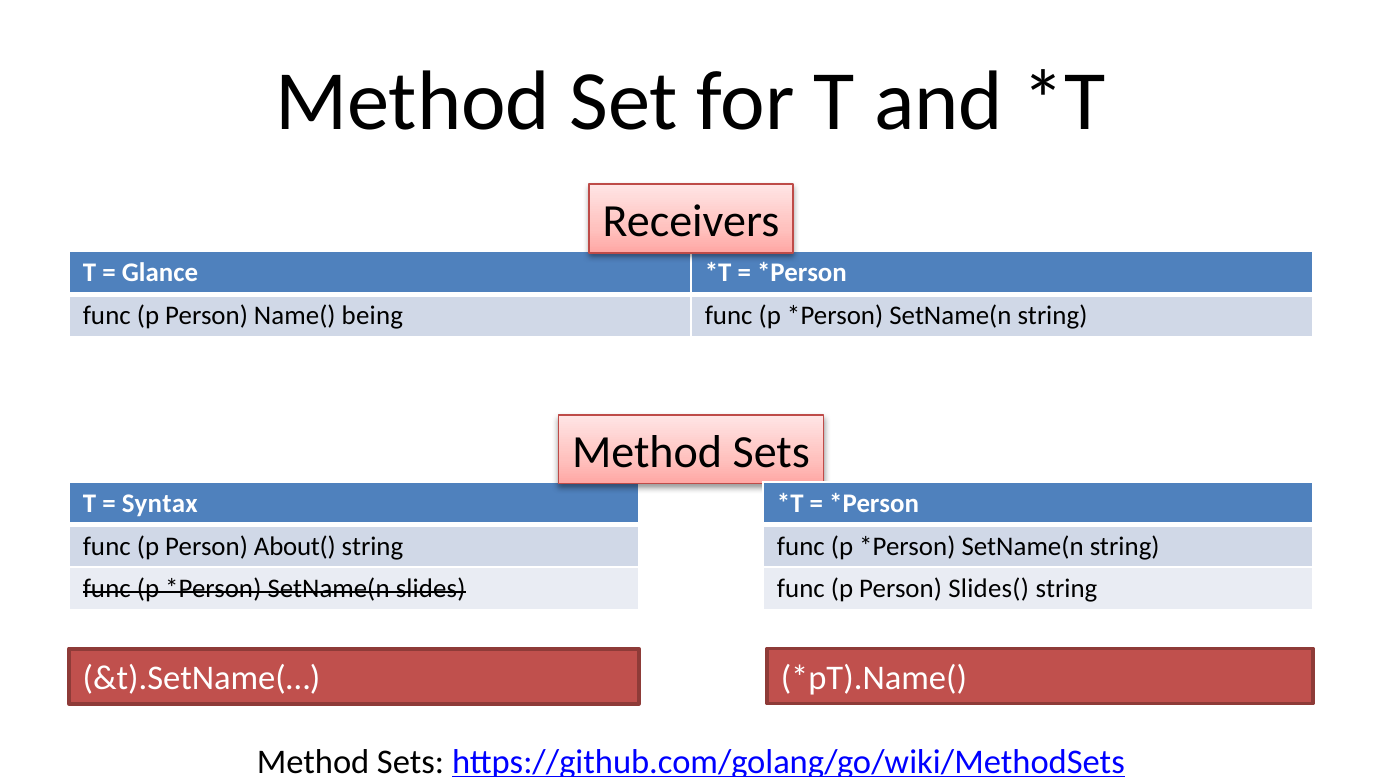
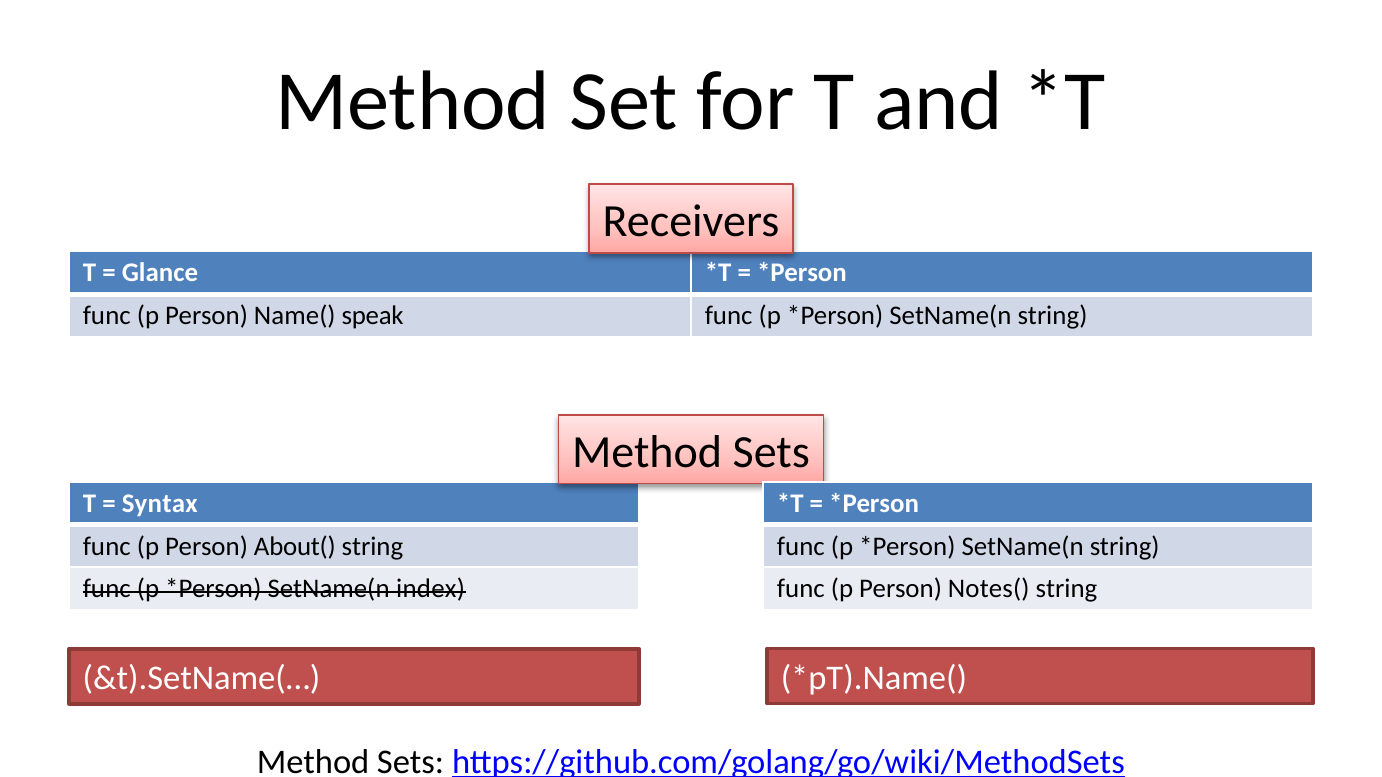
being: being -> speak
slides: slides -> index
Slides(: Slides( -> Notes(
